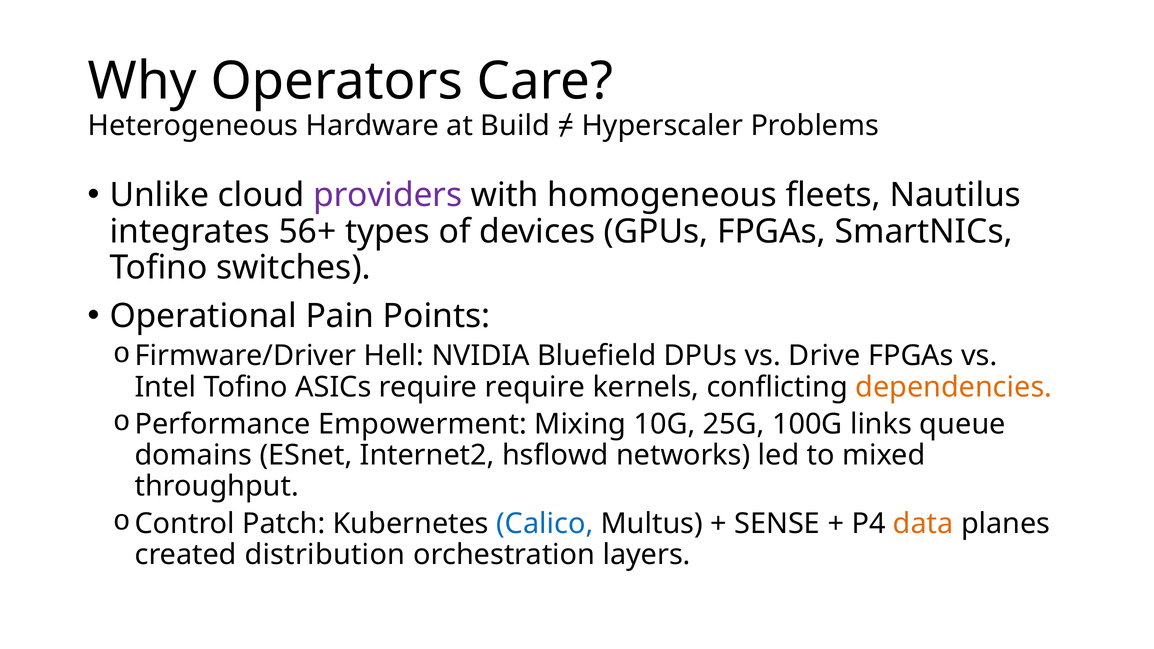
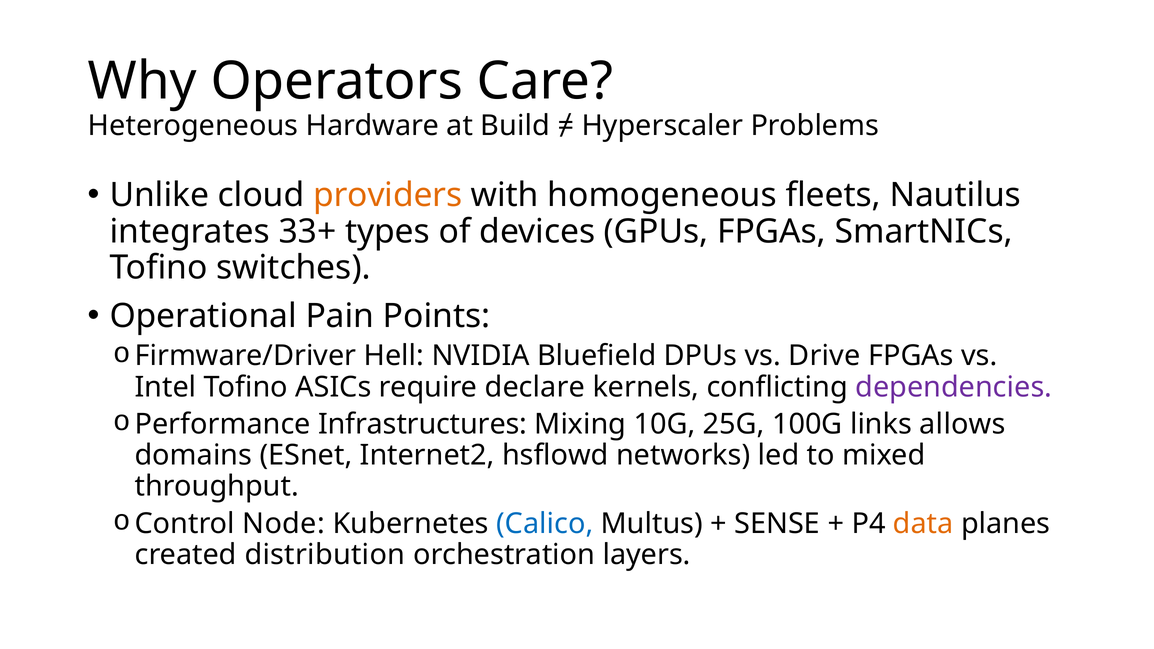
providers colour: purple -> orange
56+: 56+ -> 33+
require require: require -> declare
dependencies colour: orange -> purple
Empowerment: Empowerment -> Infrastructures
queue: queue -> allows
Patch: Patch -> Node
